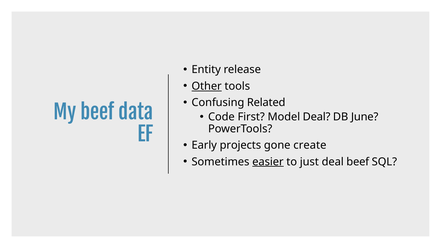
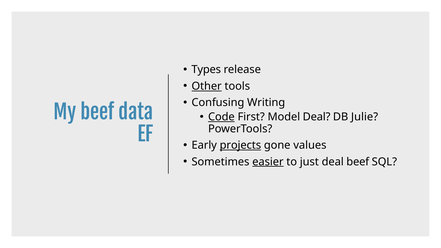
Entity: Entity -> Types
Related: Related -> Writing
Code underline: none -> present
June: June -> Julie
projects underline: none -> present
create: create -> values
